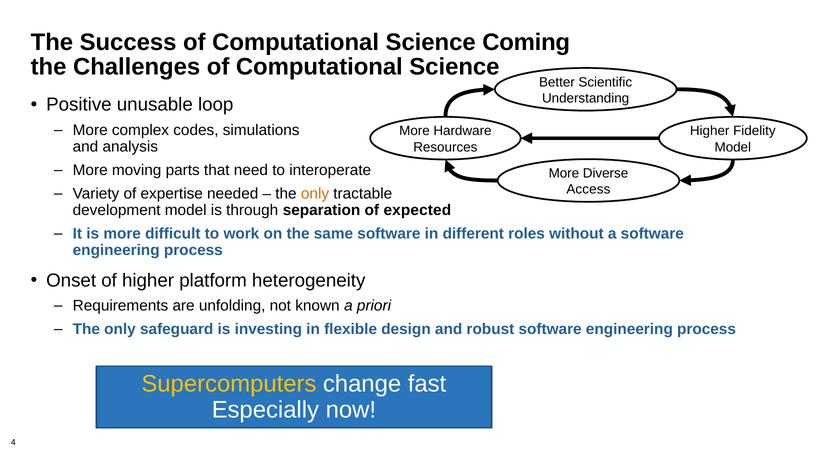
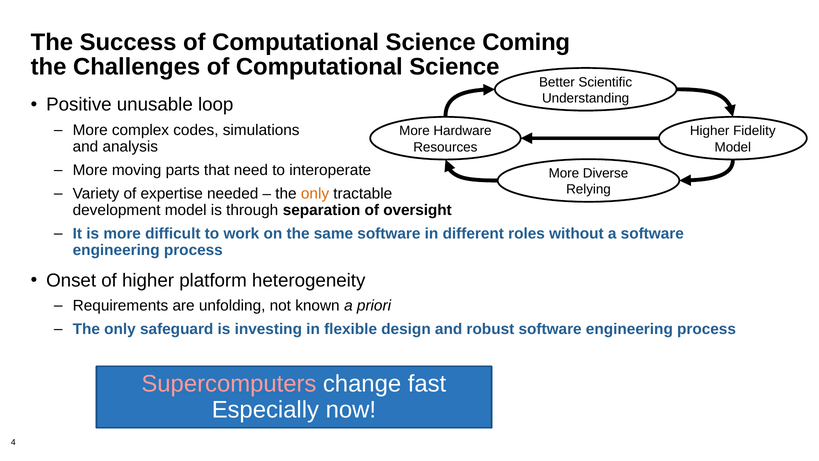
Access: Access -> Relying
expected: expected -> oversight
Supercomputers colour: yellow -> pink
